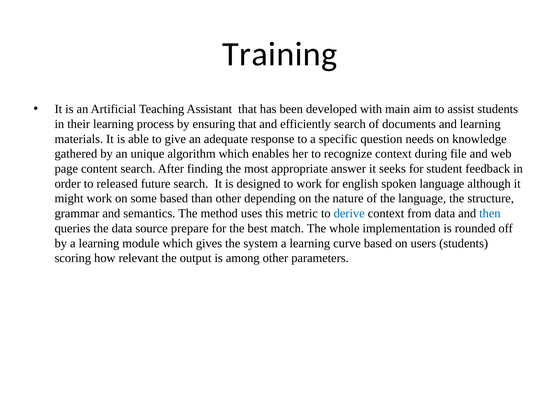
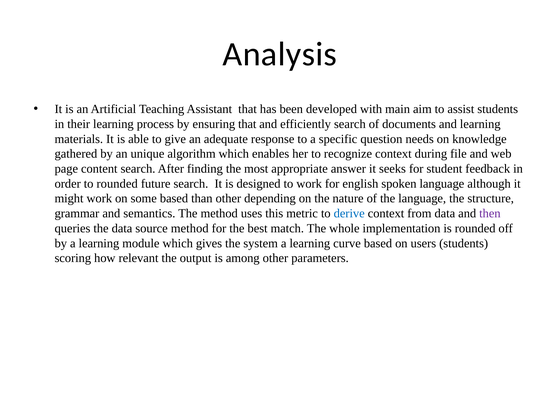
Training: Training -> Analysis
to released: released -> rounded
then colour: blue -> purple
source prepare: prepare -> method
